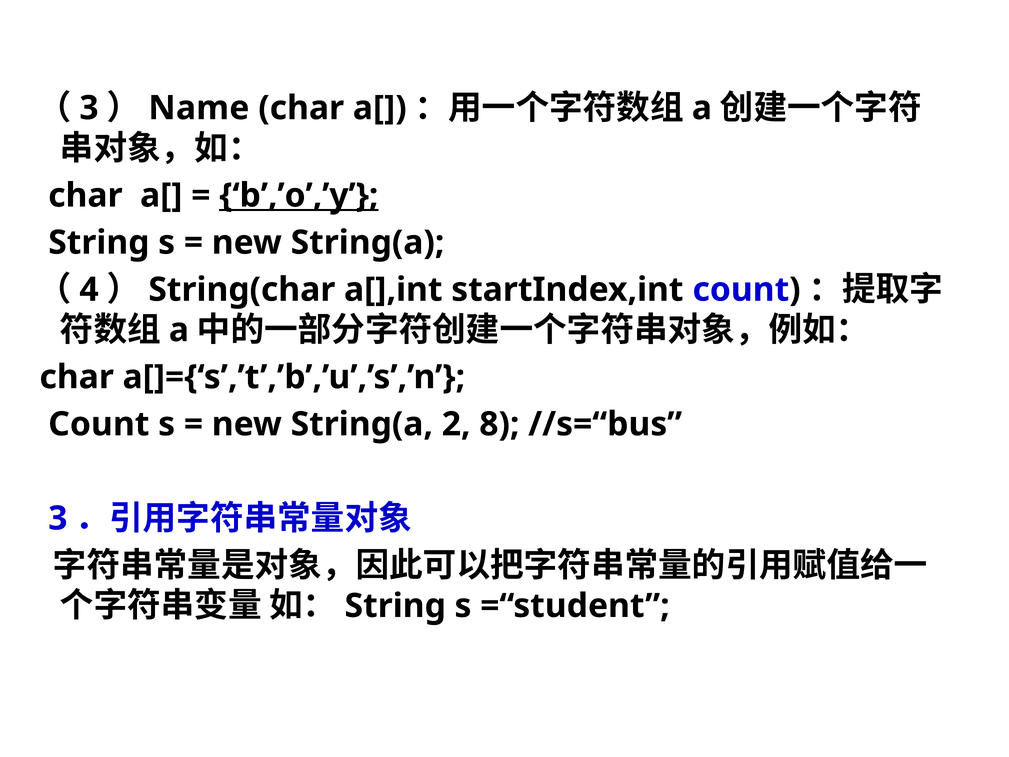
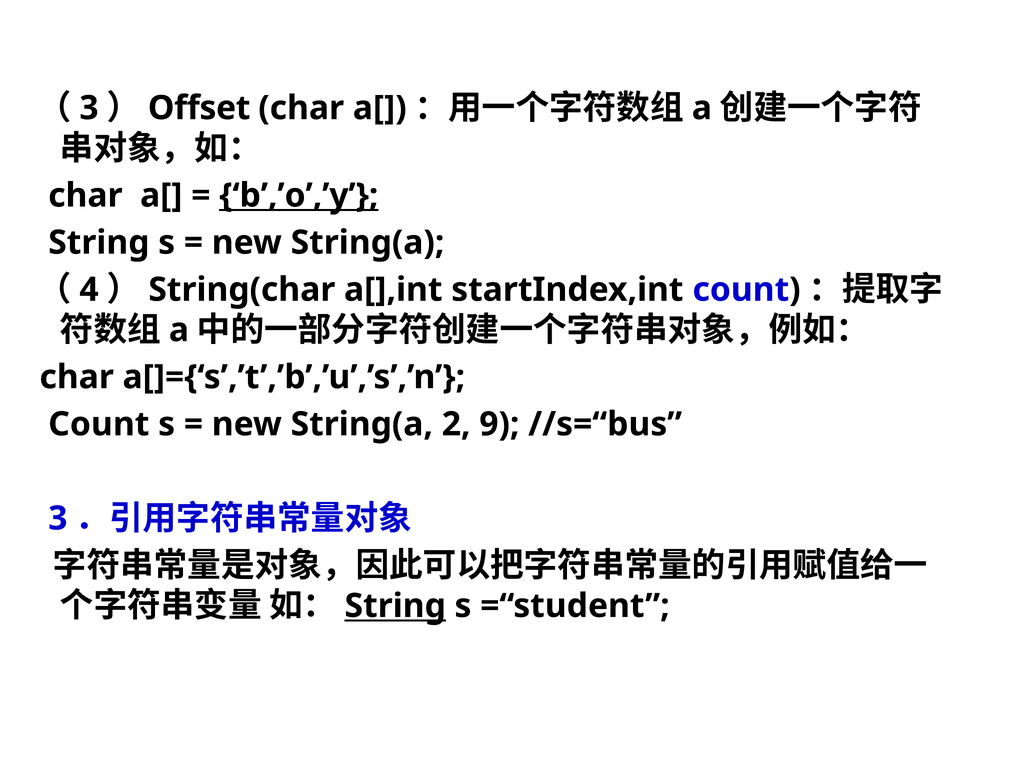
Name: Name -> Offset
8: 8 -> 9
String at (395, 606) underline: none -> present
